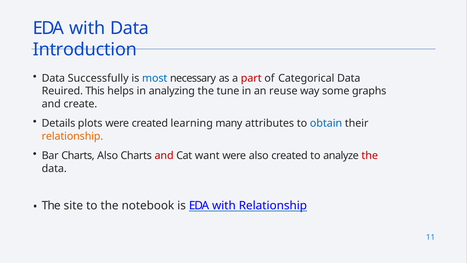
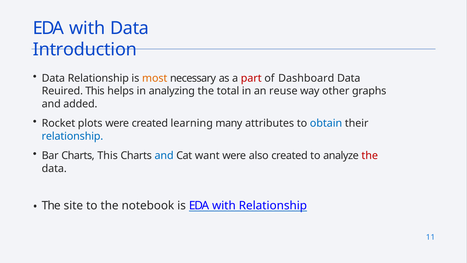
Data Successfully: Successfully -> Relationship
most colour: blue -> orange
Categorical: Categorical -> Dashboard
tune: tune -> total
some: some -> other
create: create -> added
Details: Details -> Rocket
relationship at (72, 136) colour: orange -> blue
Charts Also: Also -> This
and at (164, 155) colour: red -> blue
